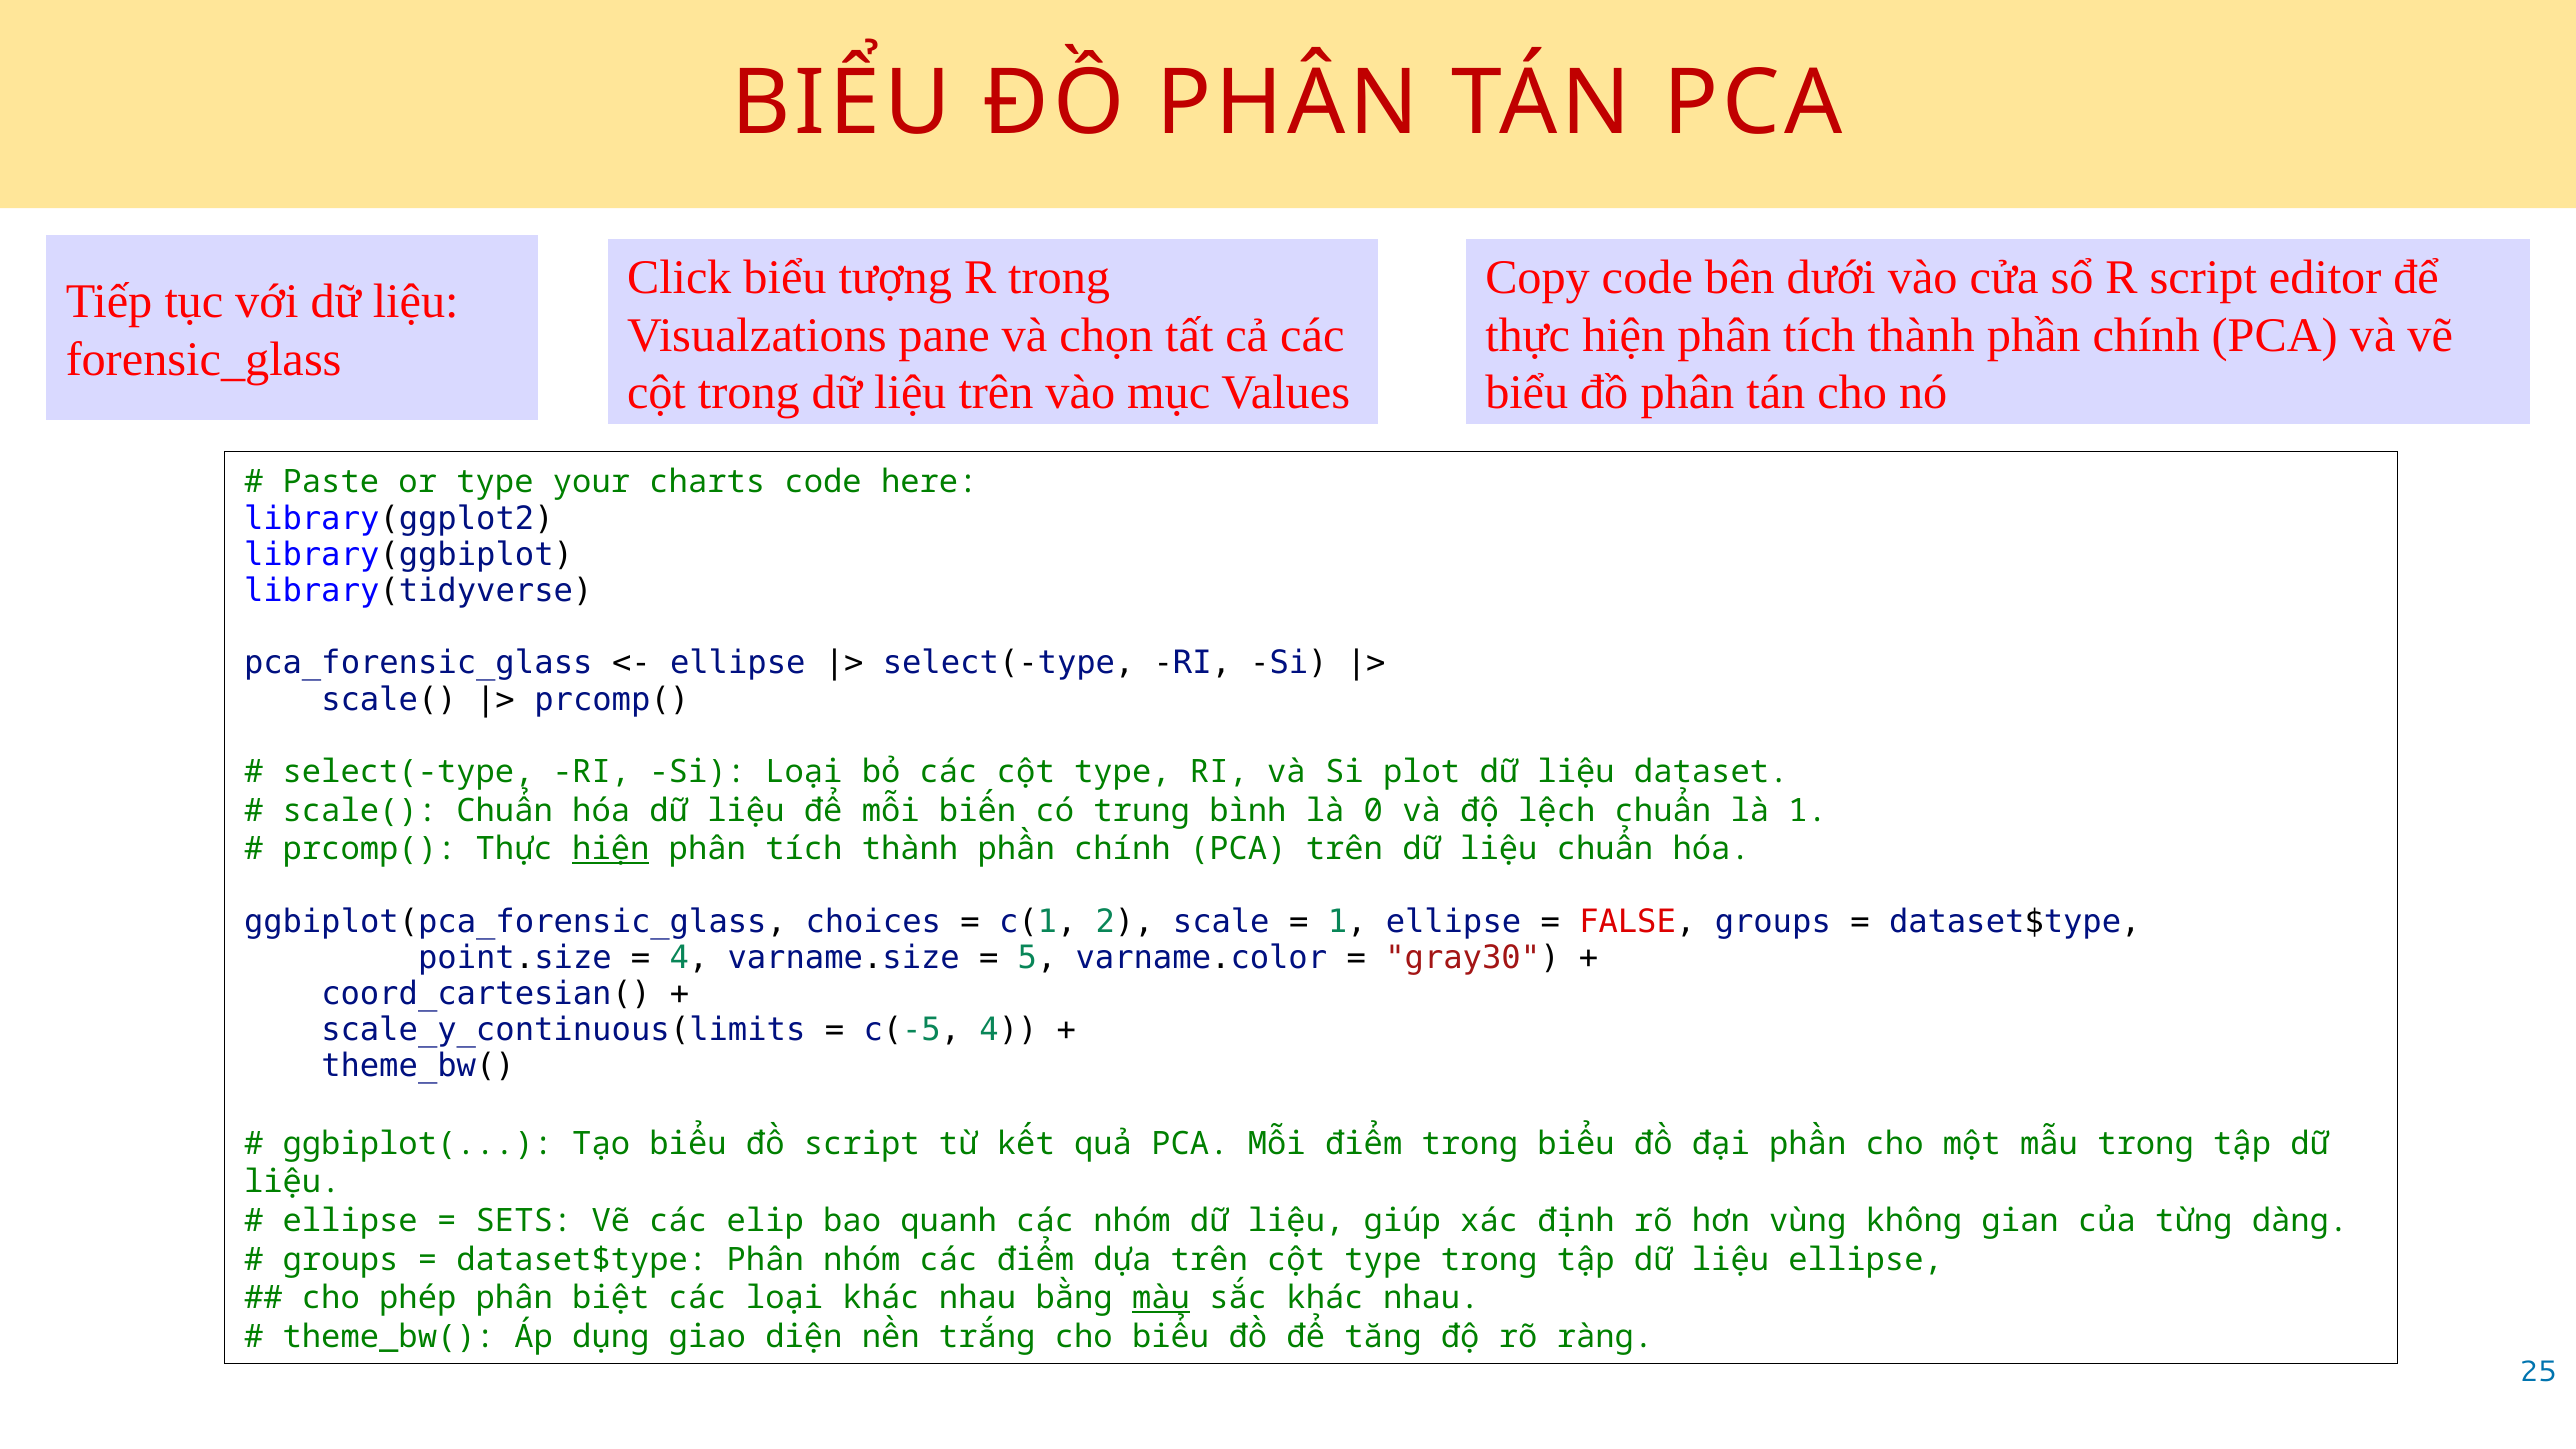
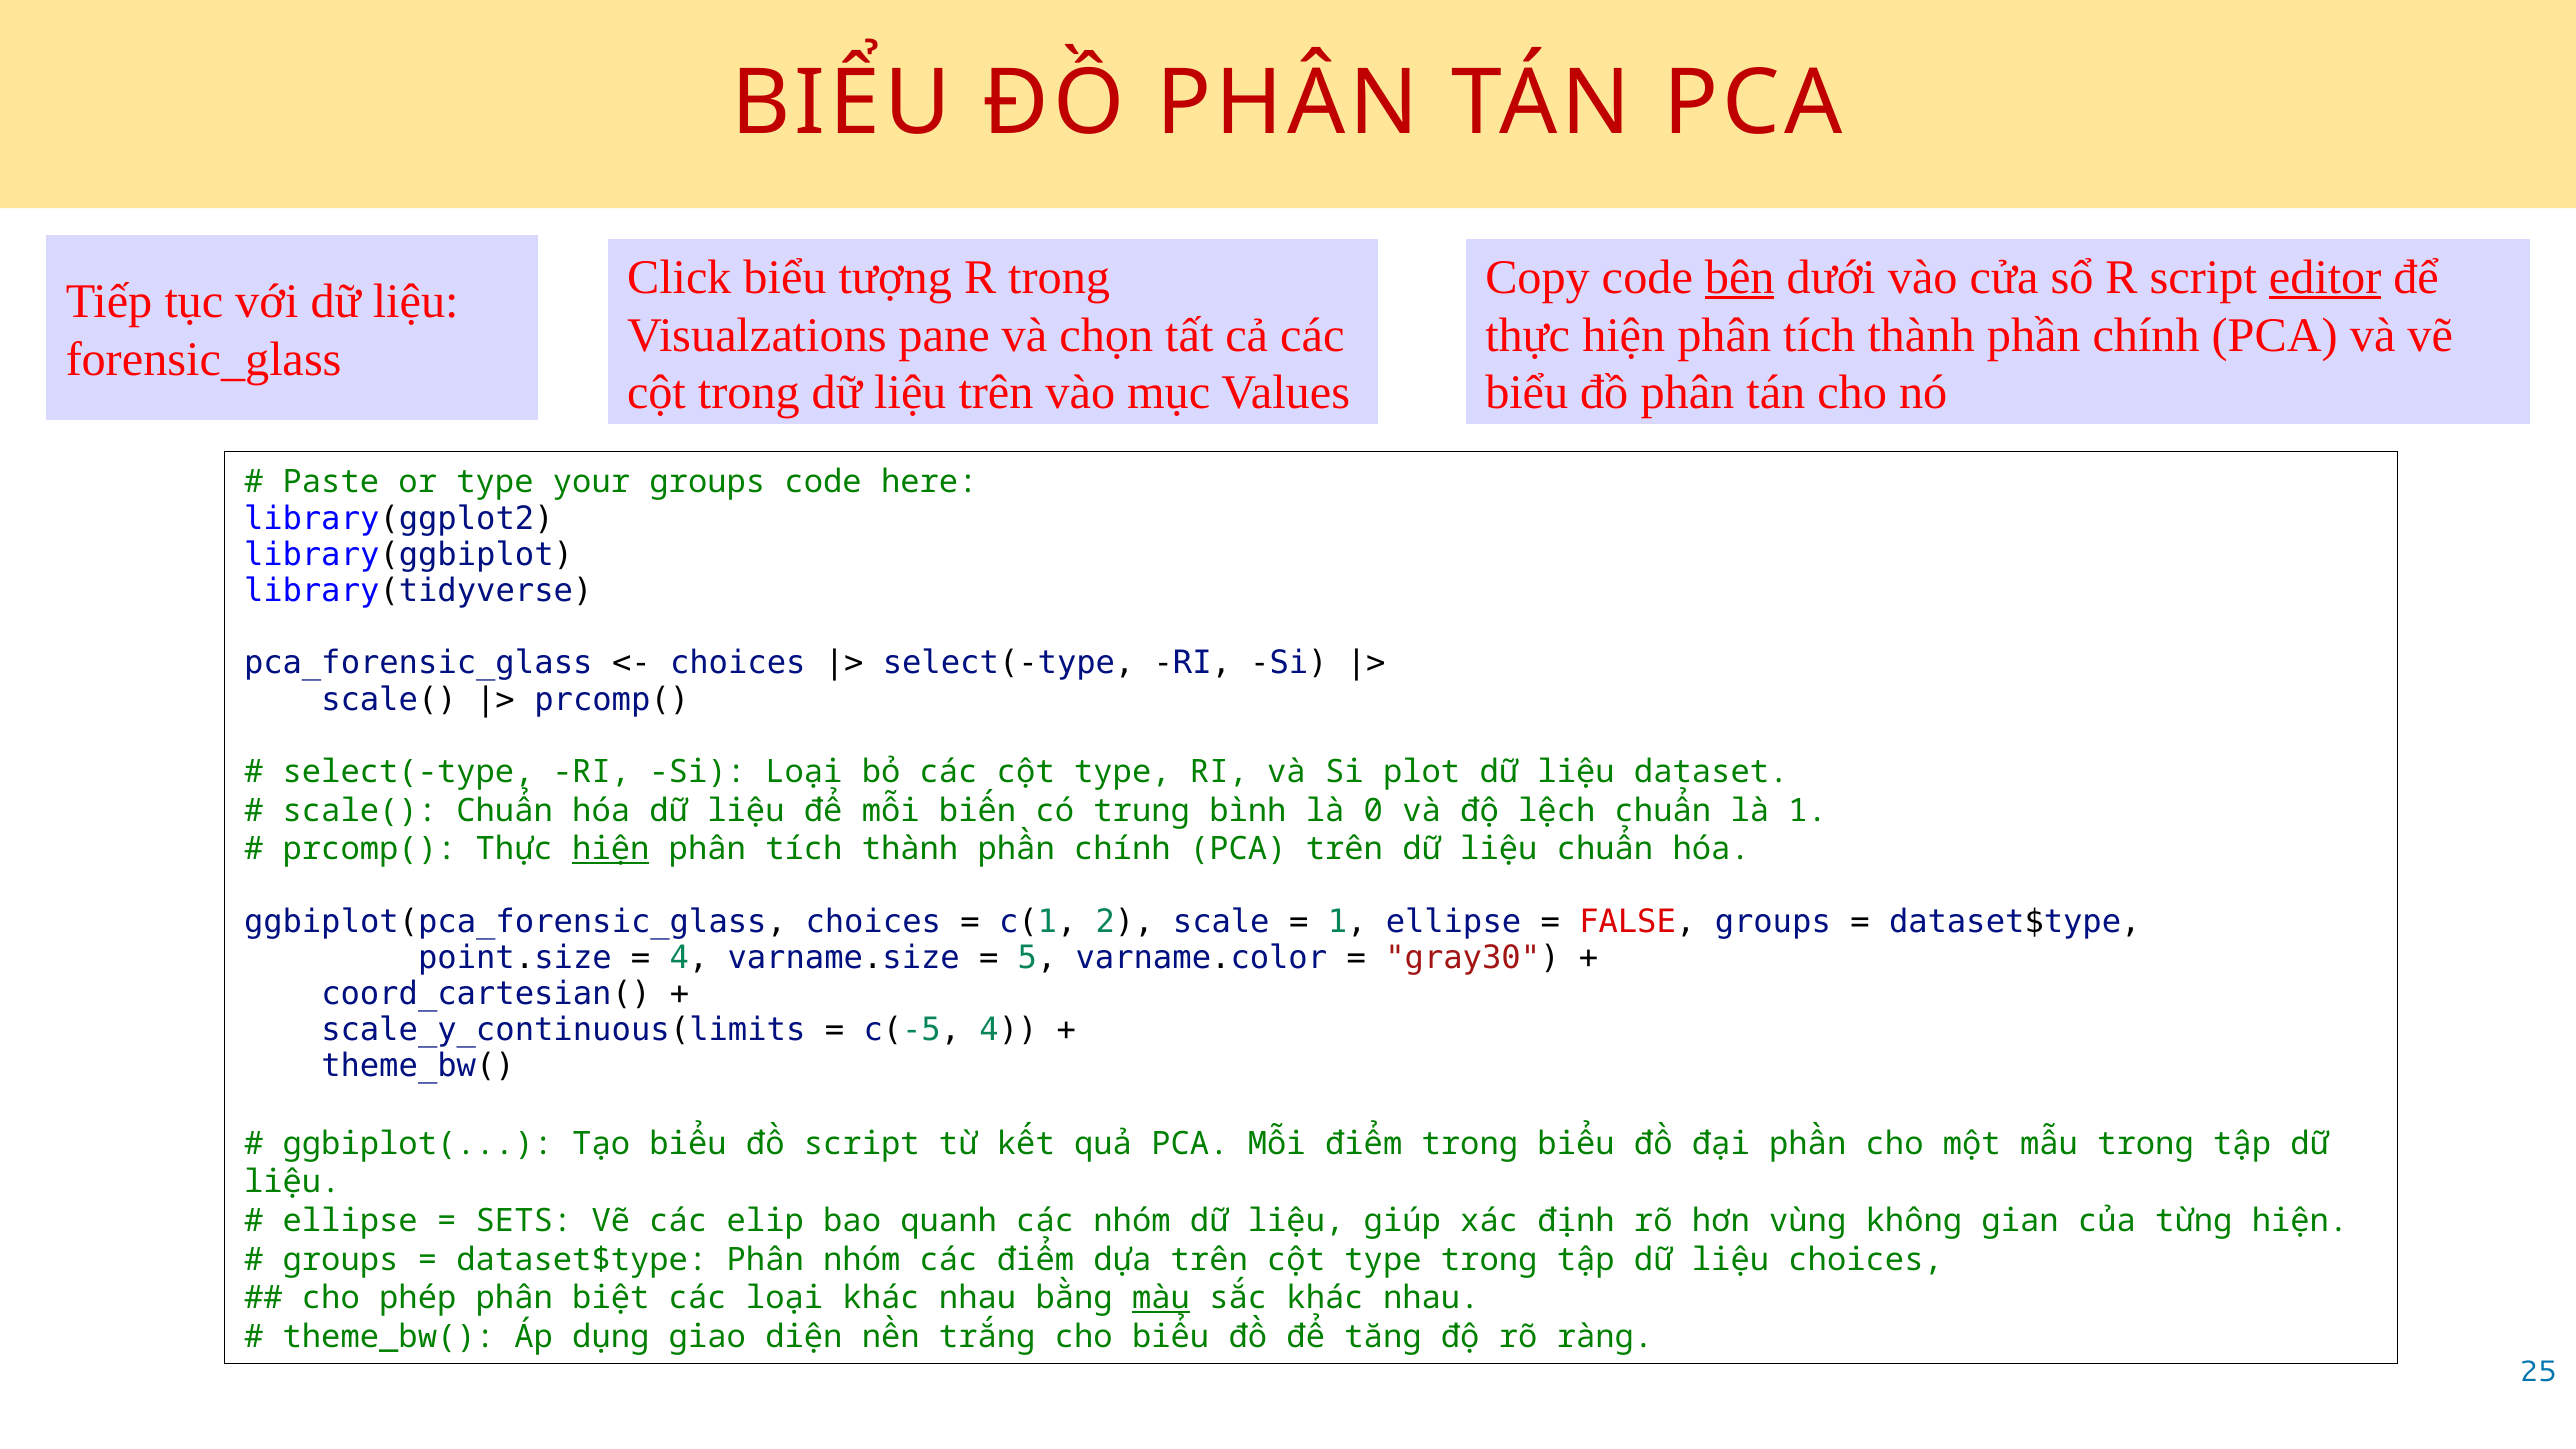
bên underline: none -> present
editor underline: none -> present
your charts: charts -> groups
ellipse at (738, 663): ellipse -> choices
từng dàng: dàng -> hiện
liệu ellipse: ellipse -> choices
